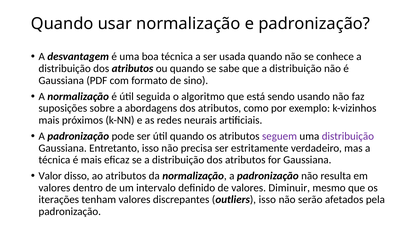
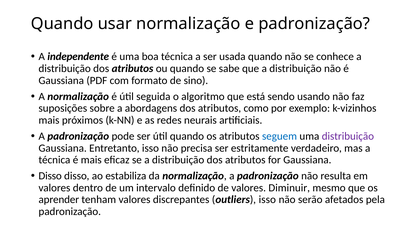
desvantagem: desvantagem -> independente
seguem colour: purple -> blue
Valor at (50, 176): Valor -> Disso
ao atributos: atributos -> estabiliza
iterações: iterações -> aprender
